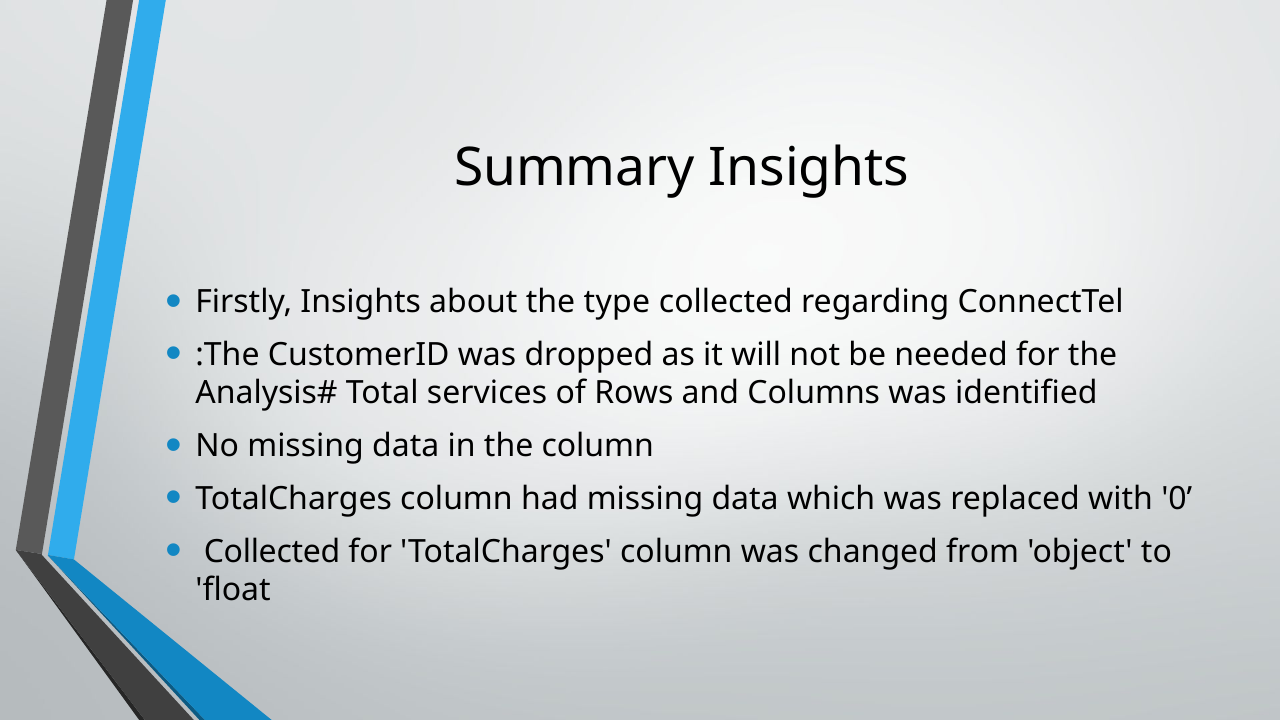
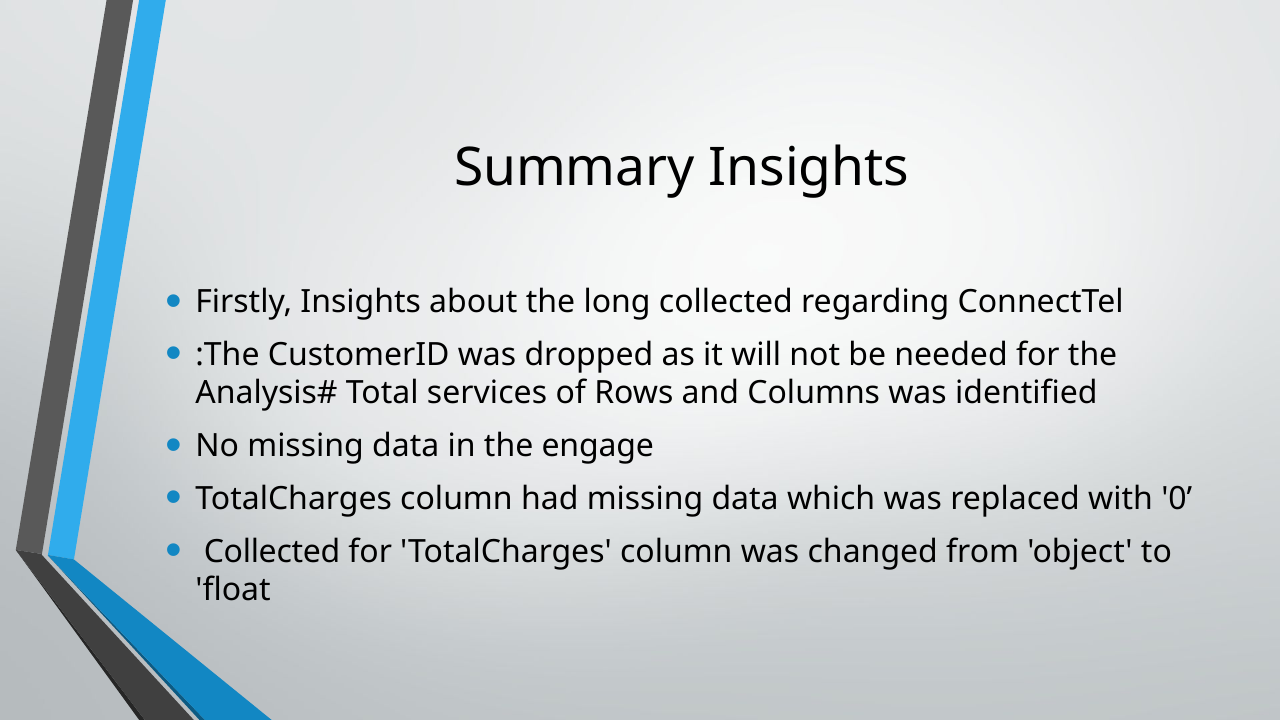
type: type -> long
the column: column -> engage
